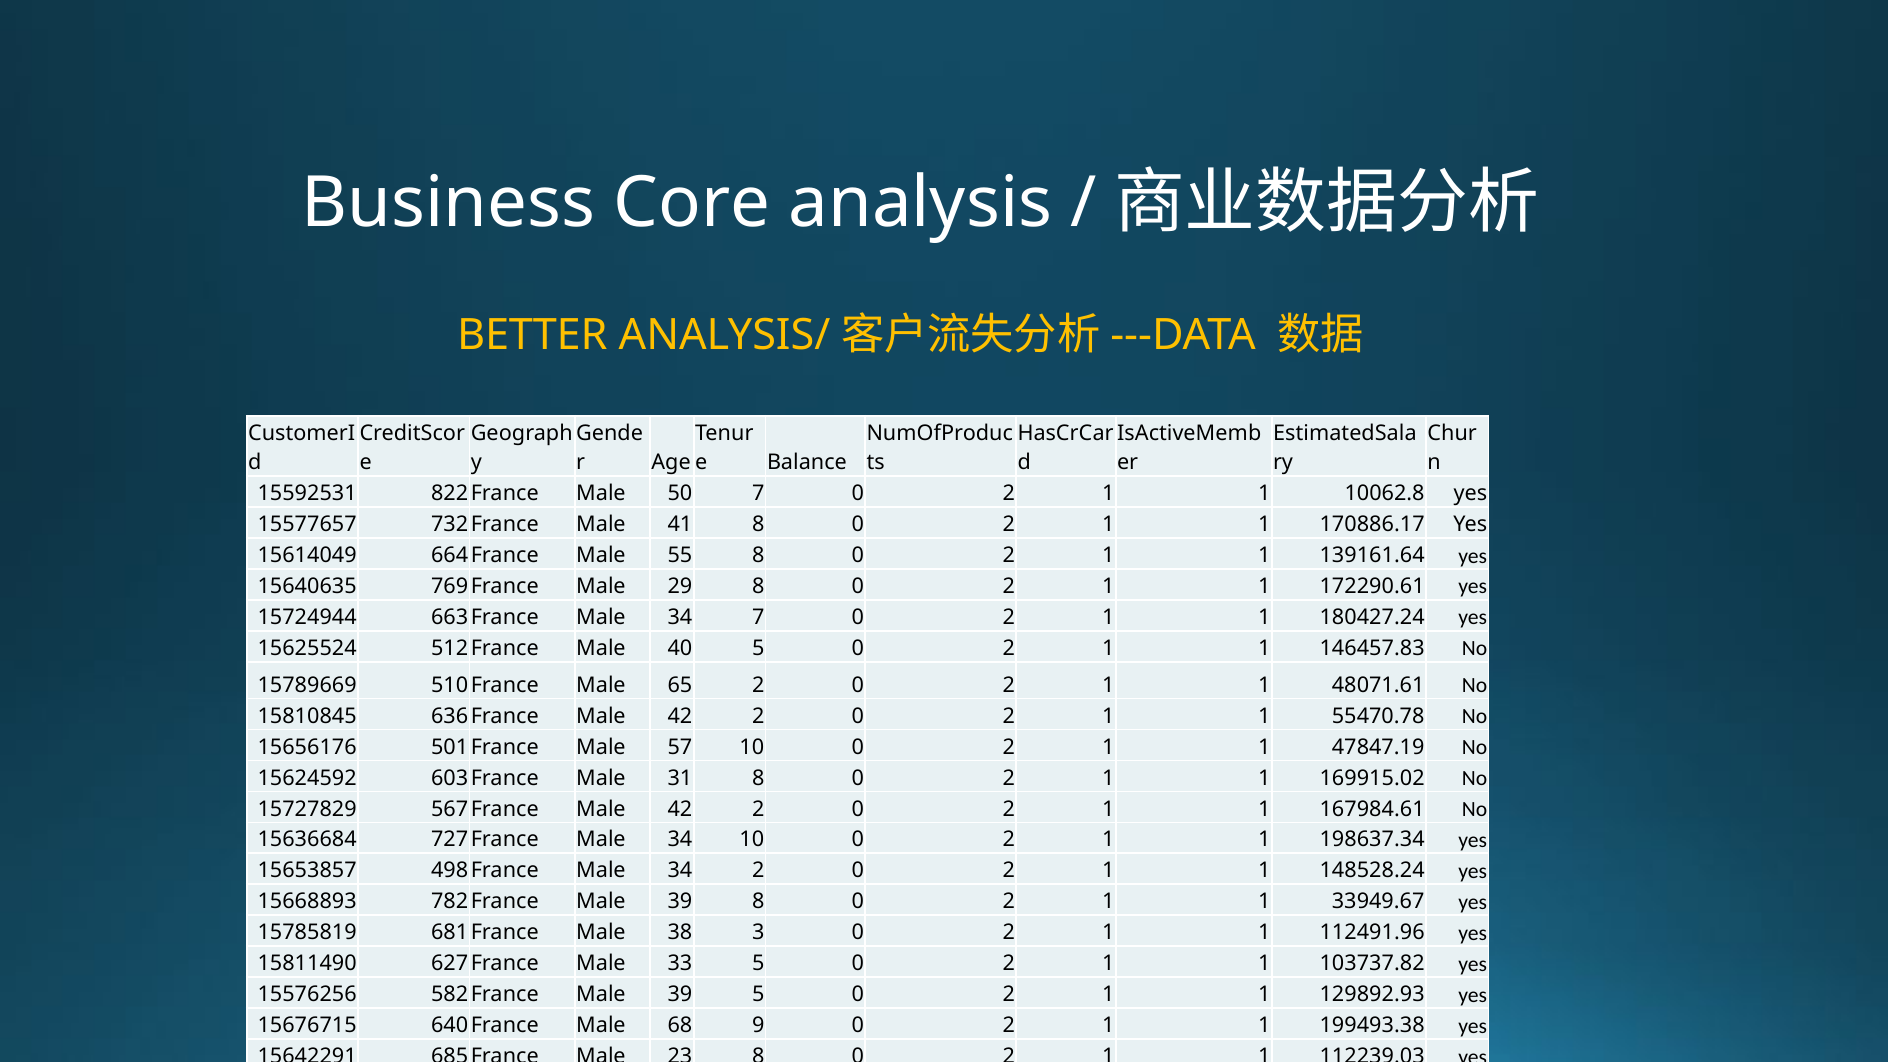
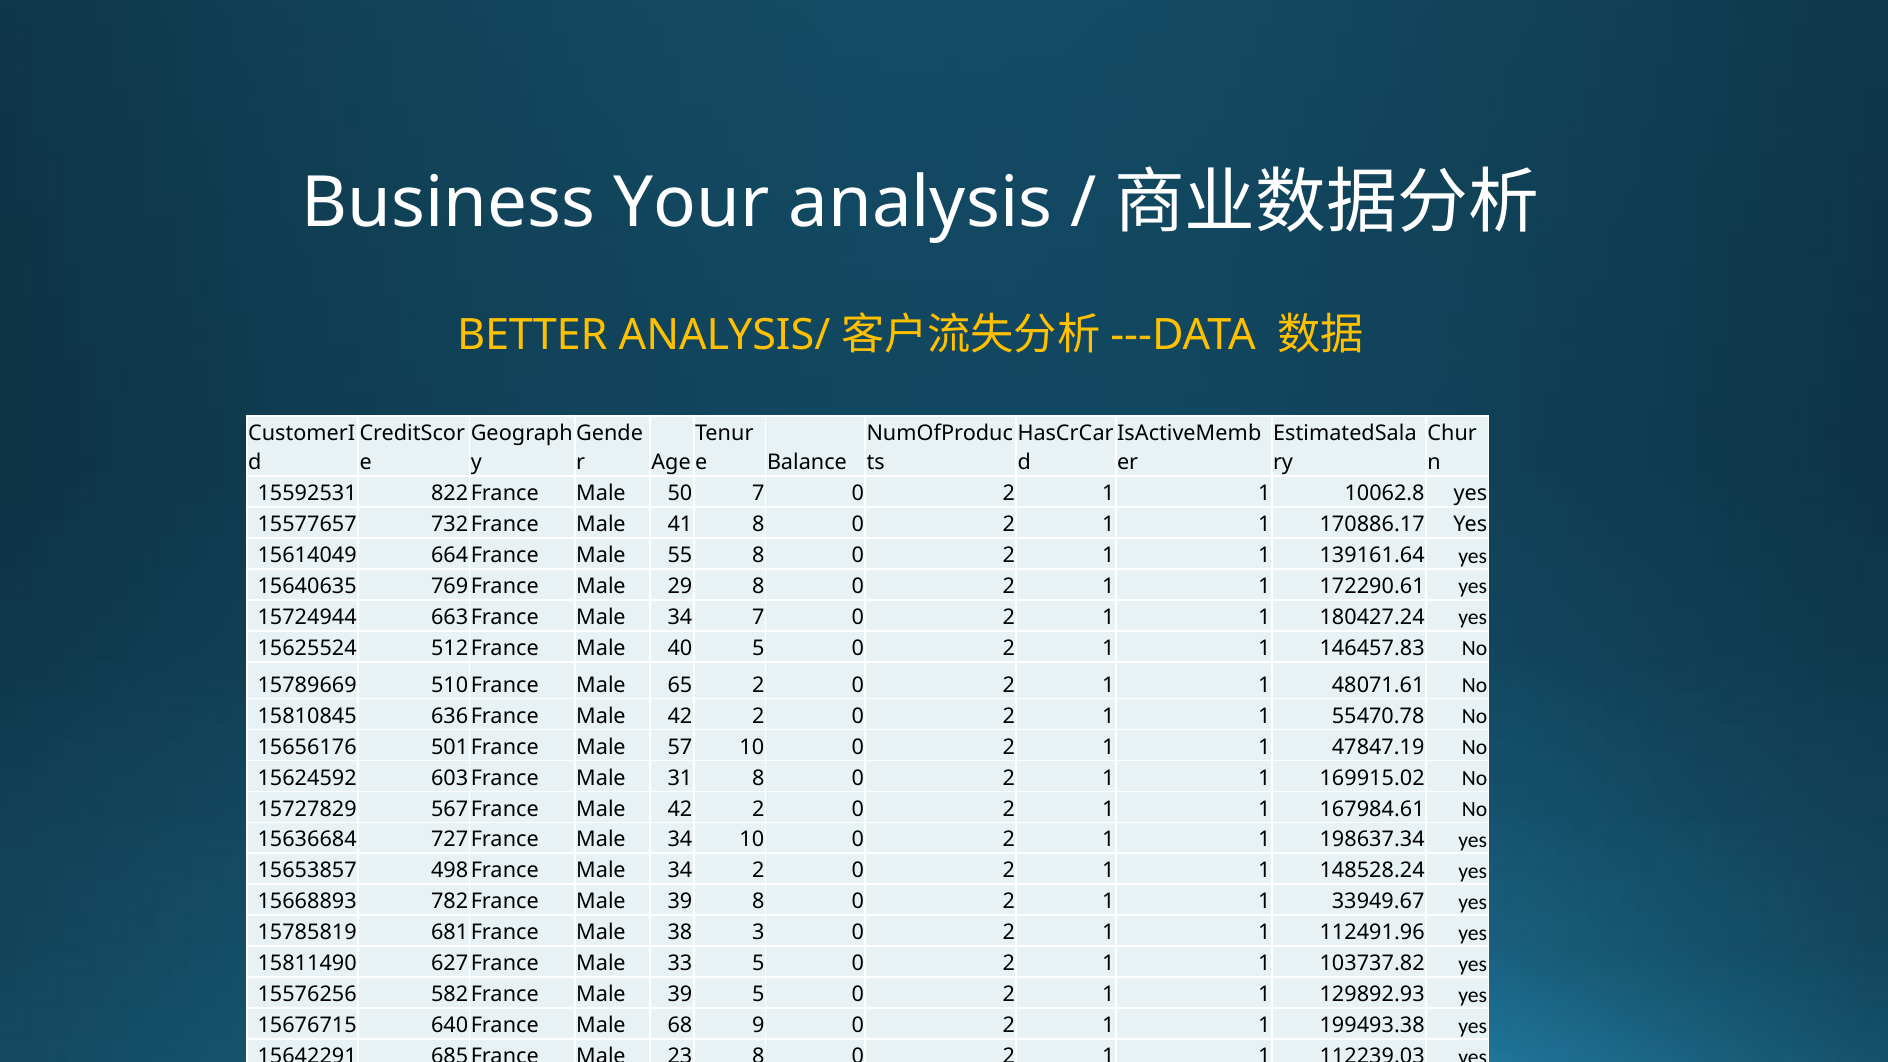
Core: Core -> Your
